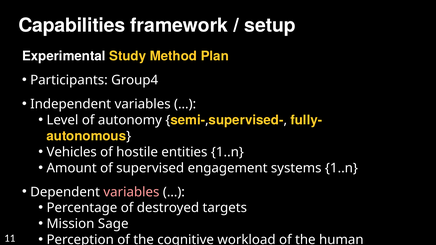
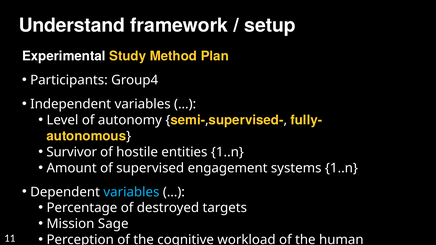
Capabilities: Capabilities -> Understand
Vehicles: Vehicles -> Survivor
variables at (131, 192) colour: pink -> light blue
